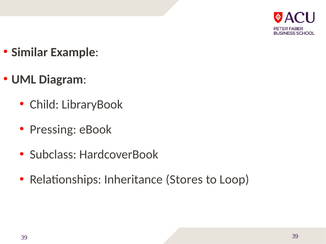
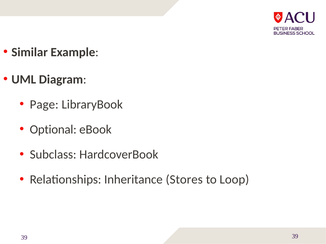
Child: Child -> Page
Pressing: Pressing -> Optional
